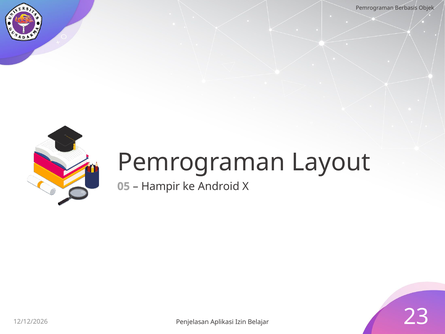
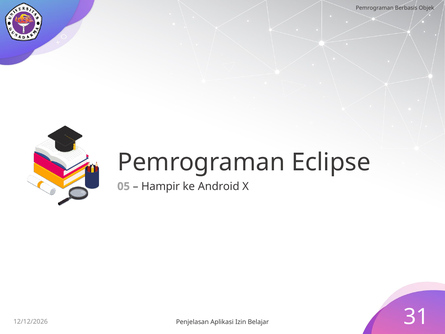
Layout: Layout -> Eclipse
23: 23 -> 31
